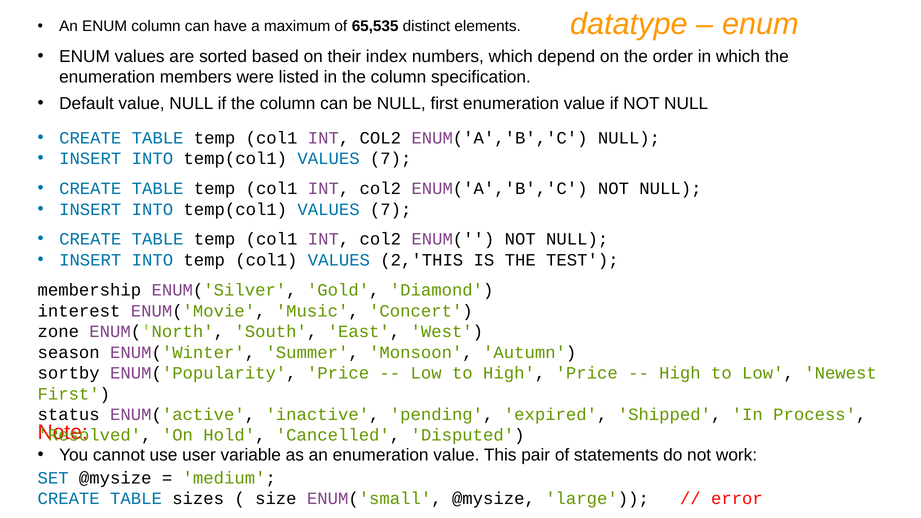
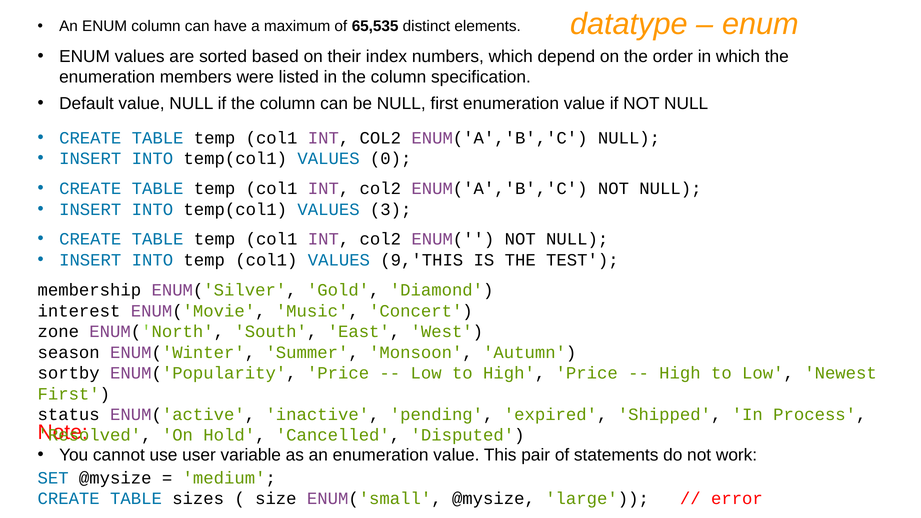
7 at (391, 159): 7 -> 0
7 at (391, 209): 7 -> 3
2,'THIS: 2,'THIS -> 9,'THIS
